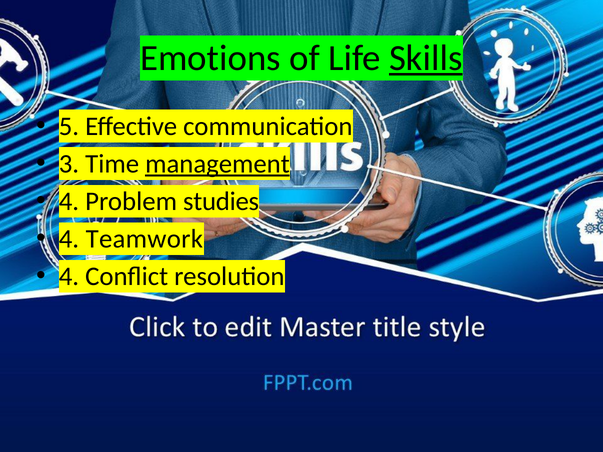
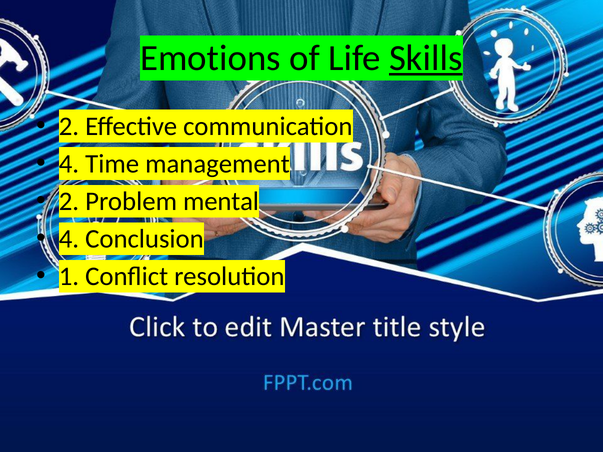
5 at (69, 126): 5 -> 2
3 at (69, 164): 3 -> 4
management underline: present -> none
4 at (69, 202): 4 -> 2
studies: studies -> mental
Teamwork: Teamwork -> Conclusion
4 at (69, 277): 4 -> 1
